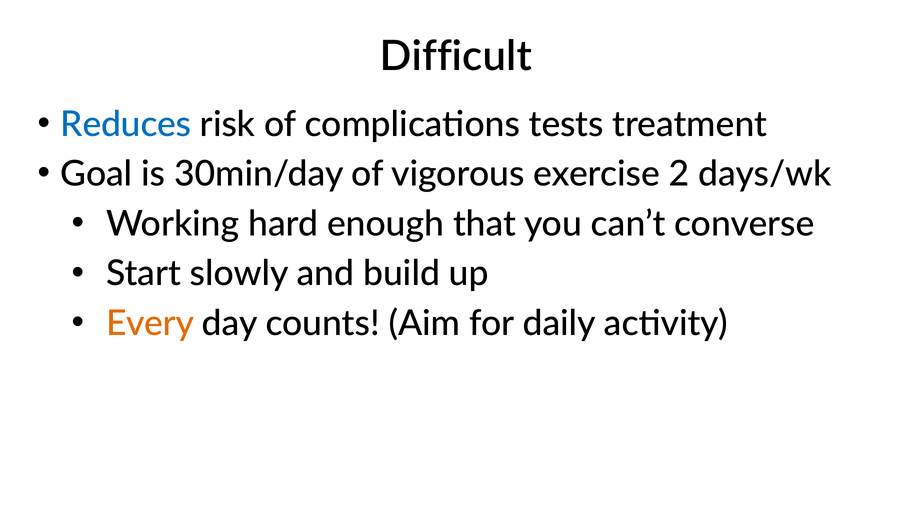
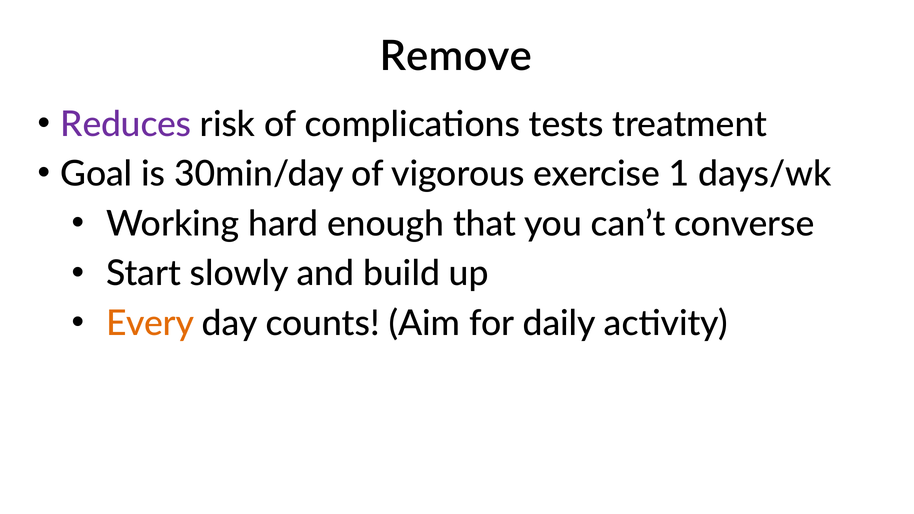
Difficult: Difficult -> Remove
Reduces colour: blue -> purple
2: 2 -> 1
